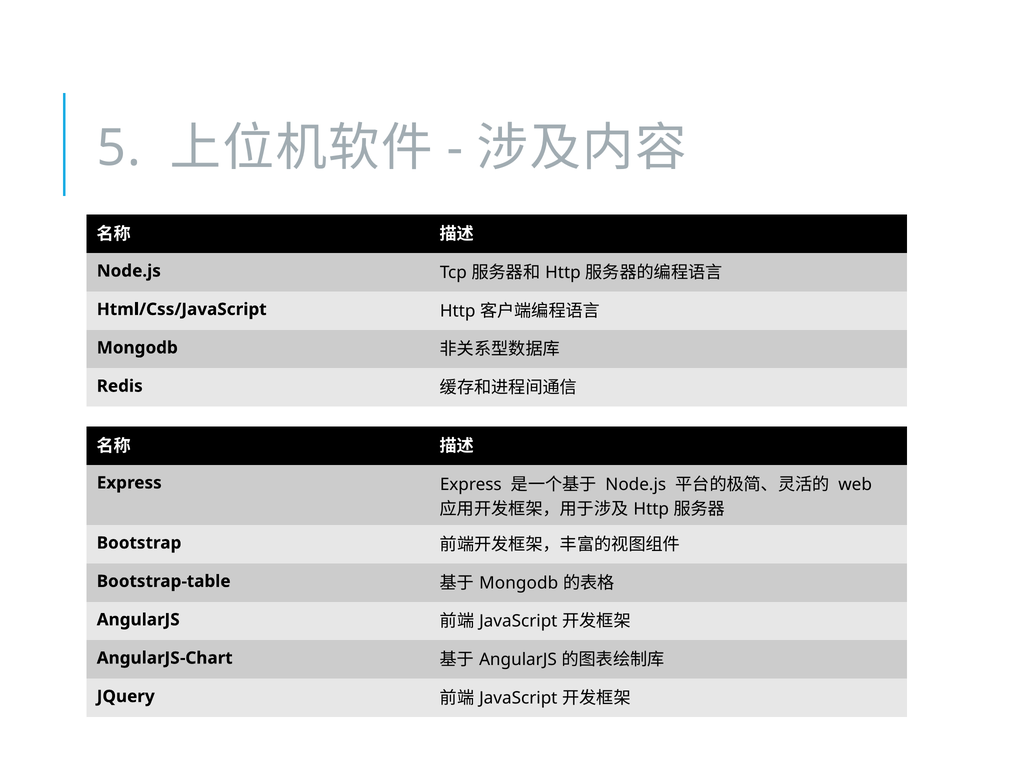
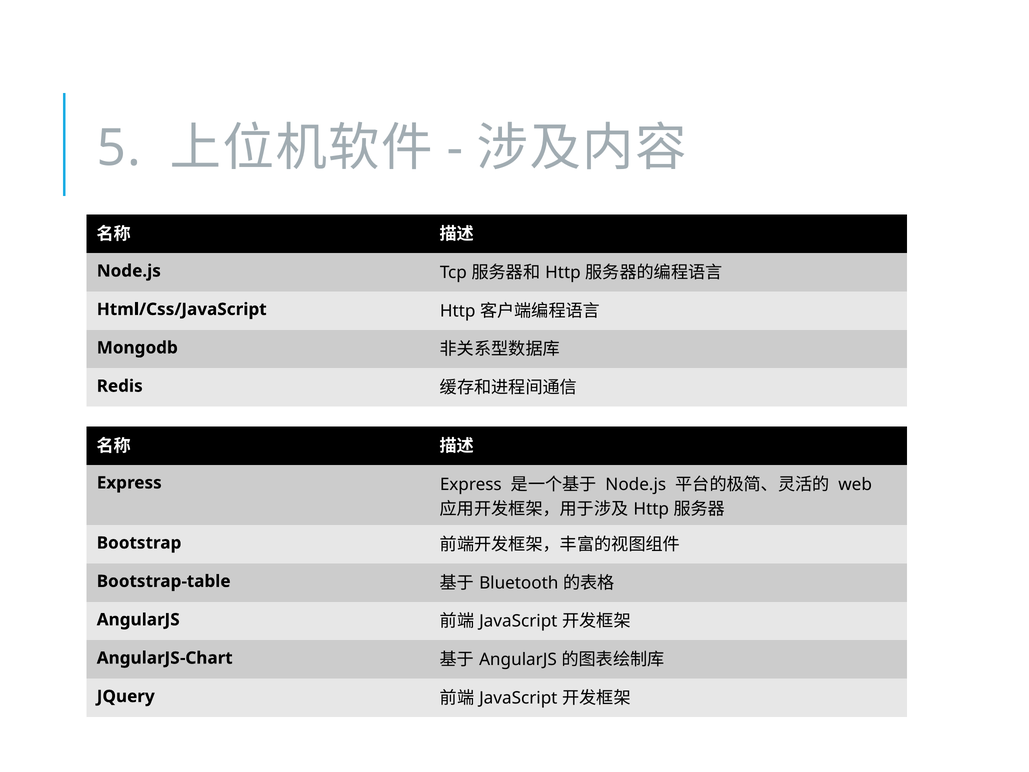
Mongodb at (519, 583): Mongodb -> Bluetooth
